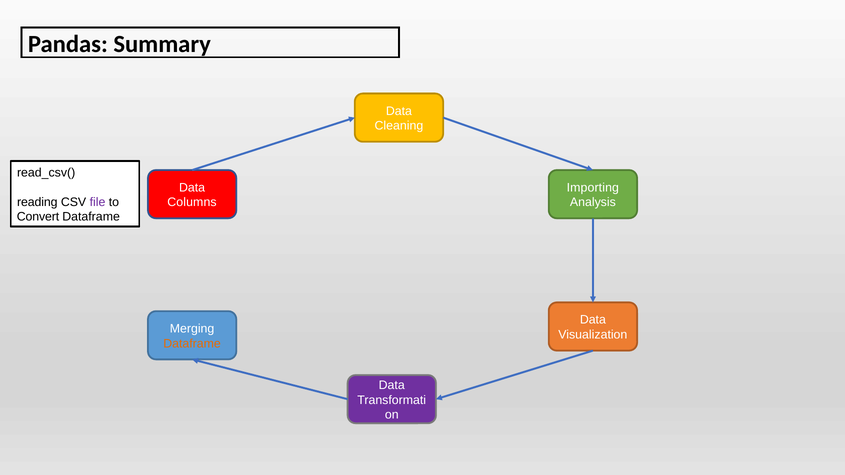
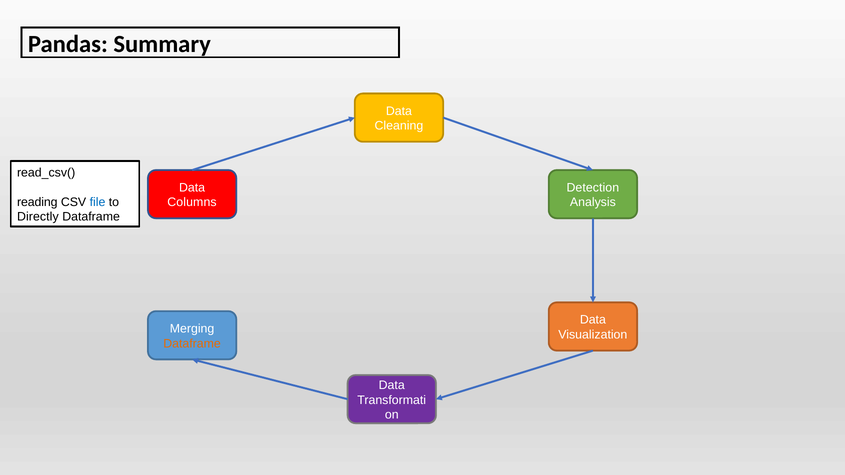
Importing: Importing -> Detection
file colour: purple -> blue
Convert: Convert -> Directly
